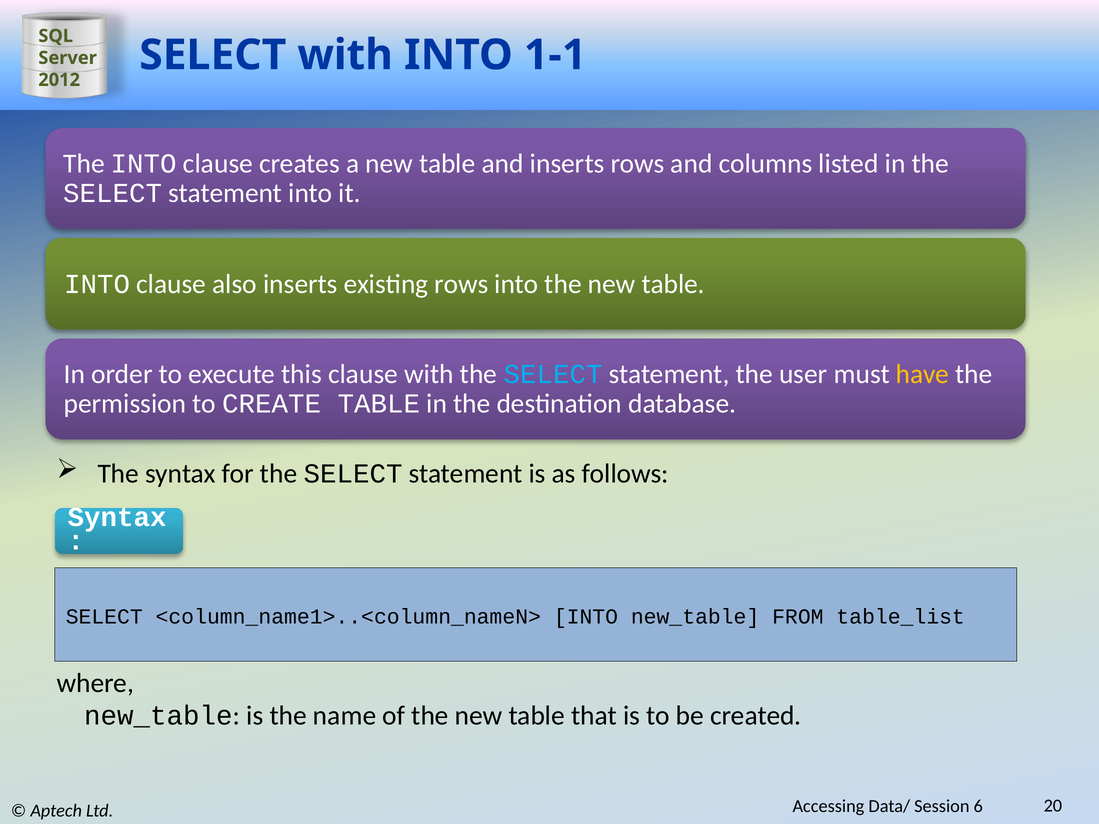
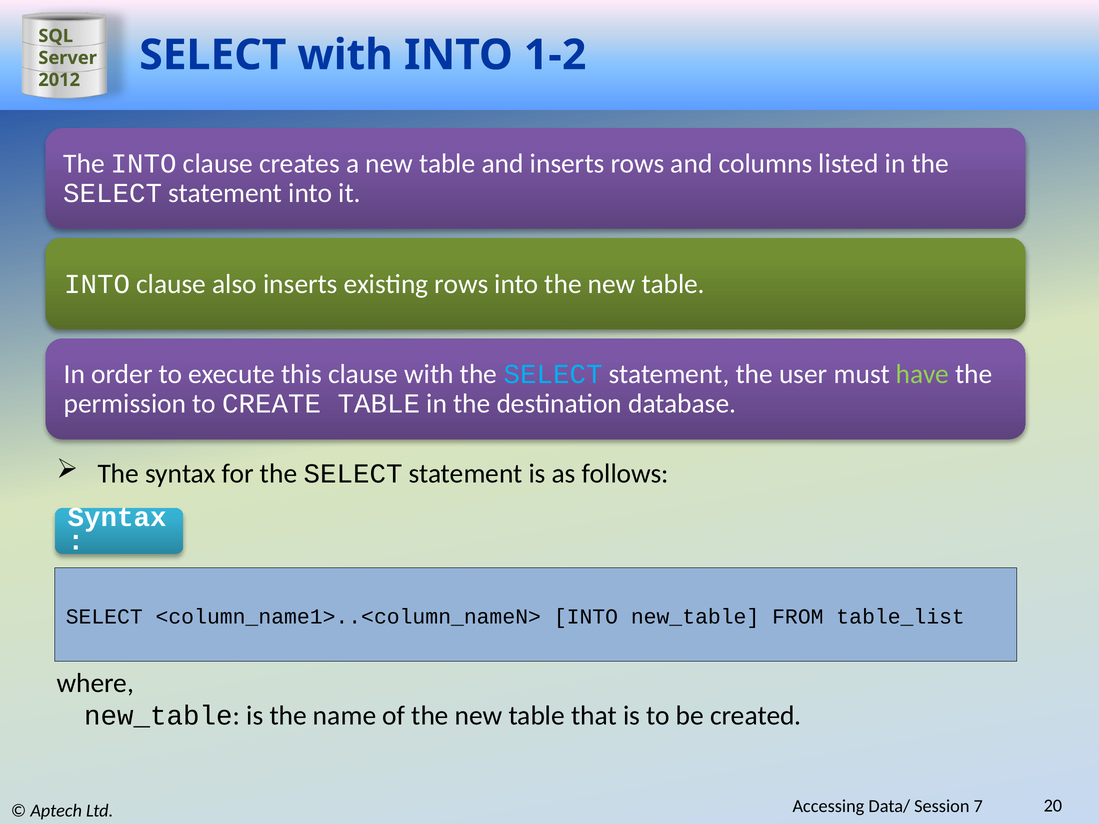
1-1: 1-1 -> 1-2
have colour: yellow -> light green
6: 6 -> 7
